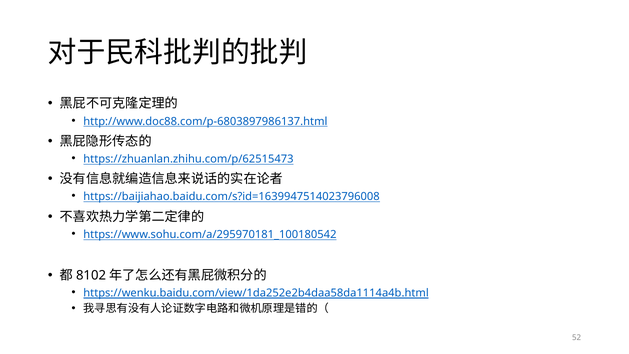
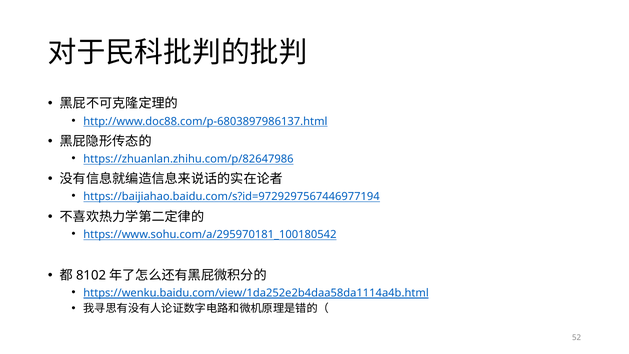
https://zhuanlan.zhihu.com/p/62515473: https://zhuanlan.zhihu.com/p/62515473 -> https://zhuanlan.zhihu.com/p/82647986
https://baijiahao.baidu.com/s?id=1639947514023796008: https://baijiahao.baidu.com/s?id=1639947514023796008 -> https://baijiahao.baidu.com/s?id=9729297567446977194
